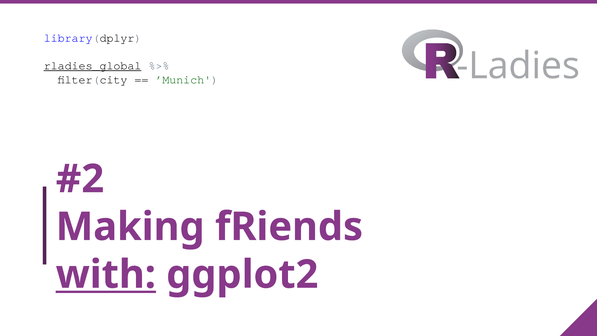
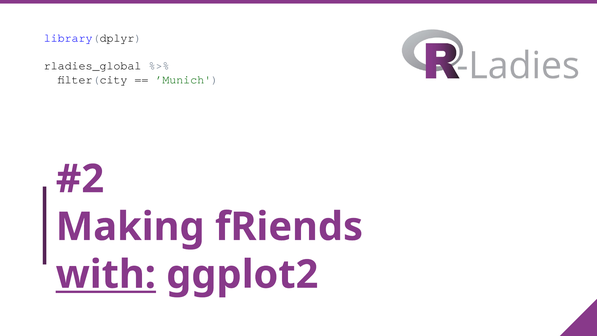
rladies_global underline: present -> none
